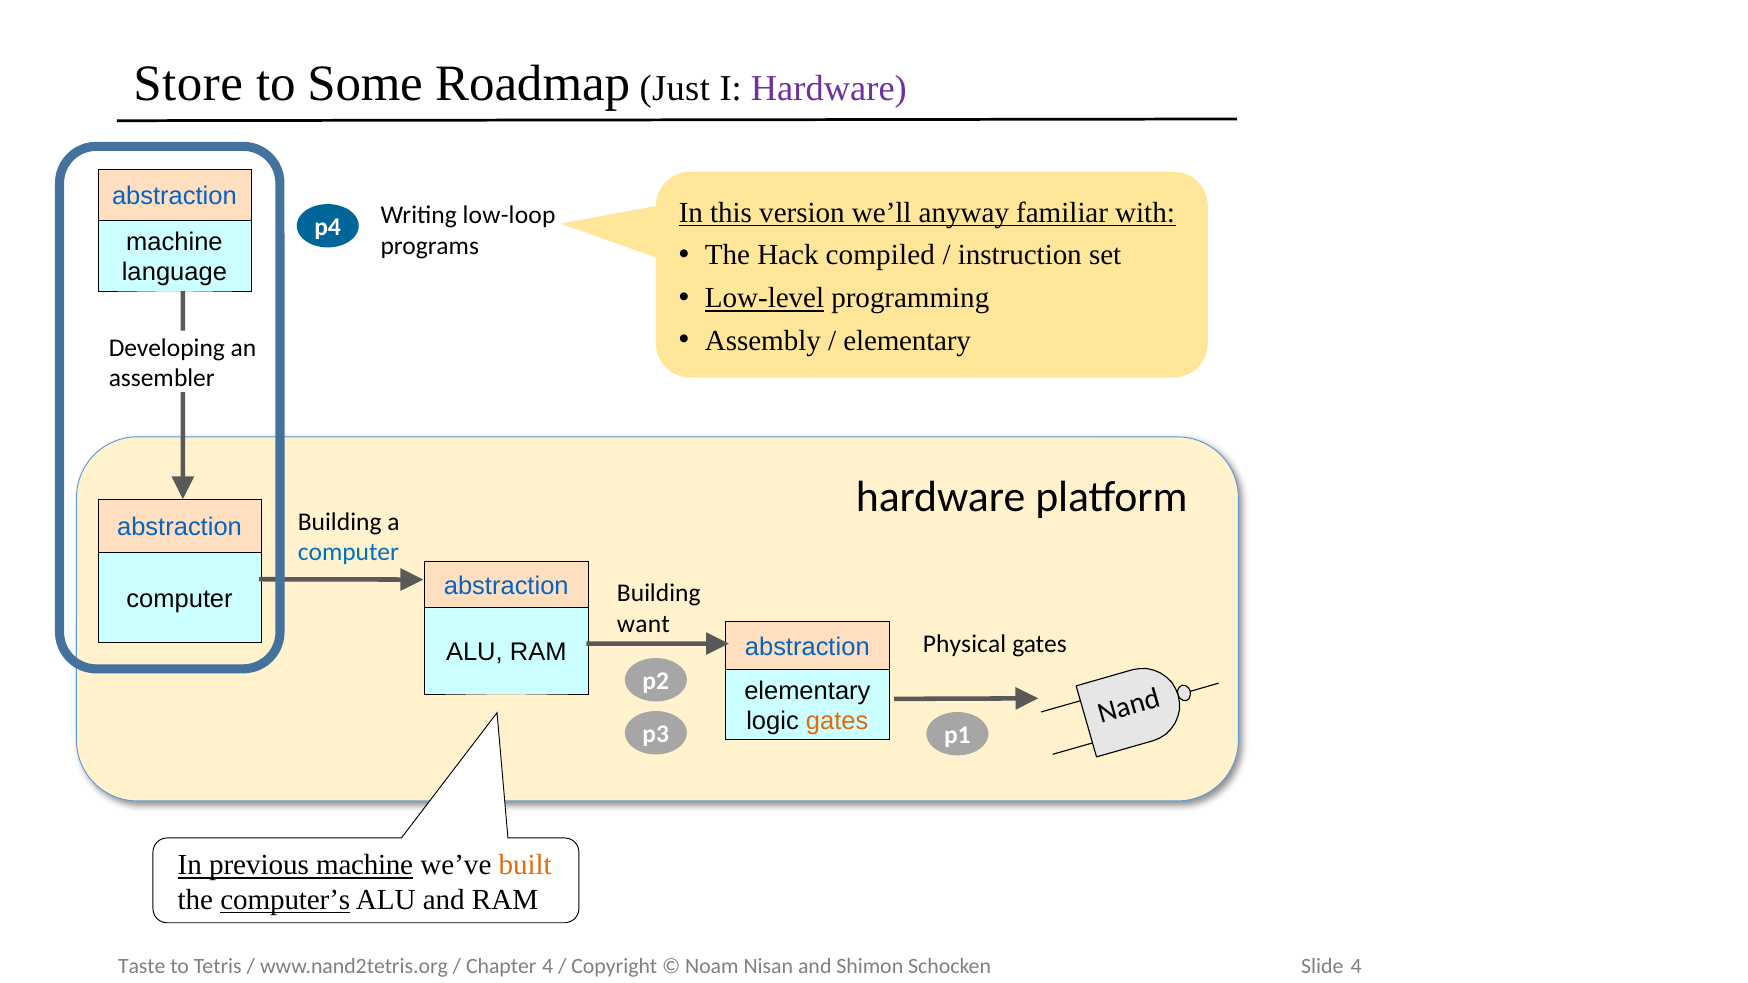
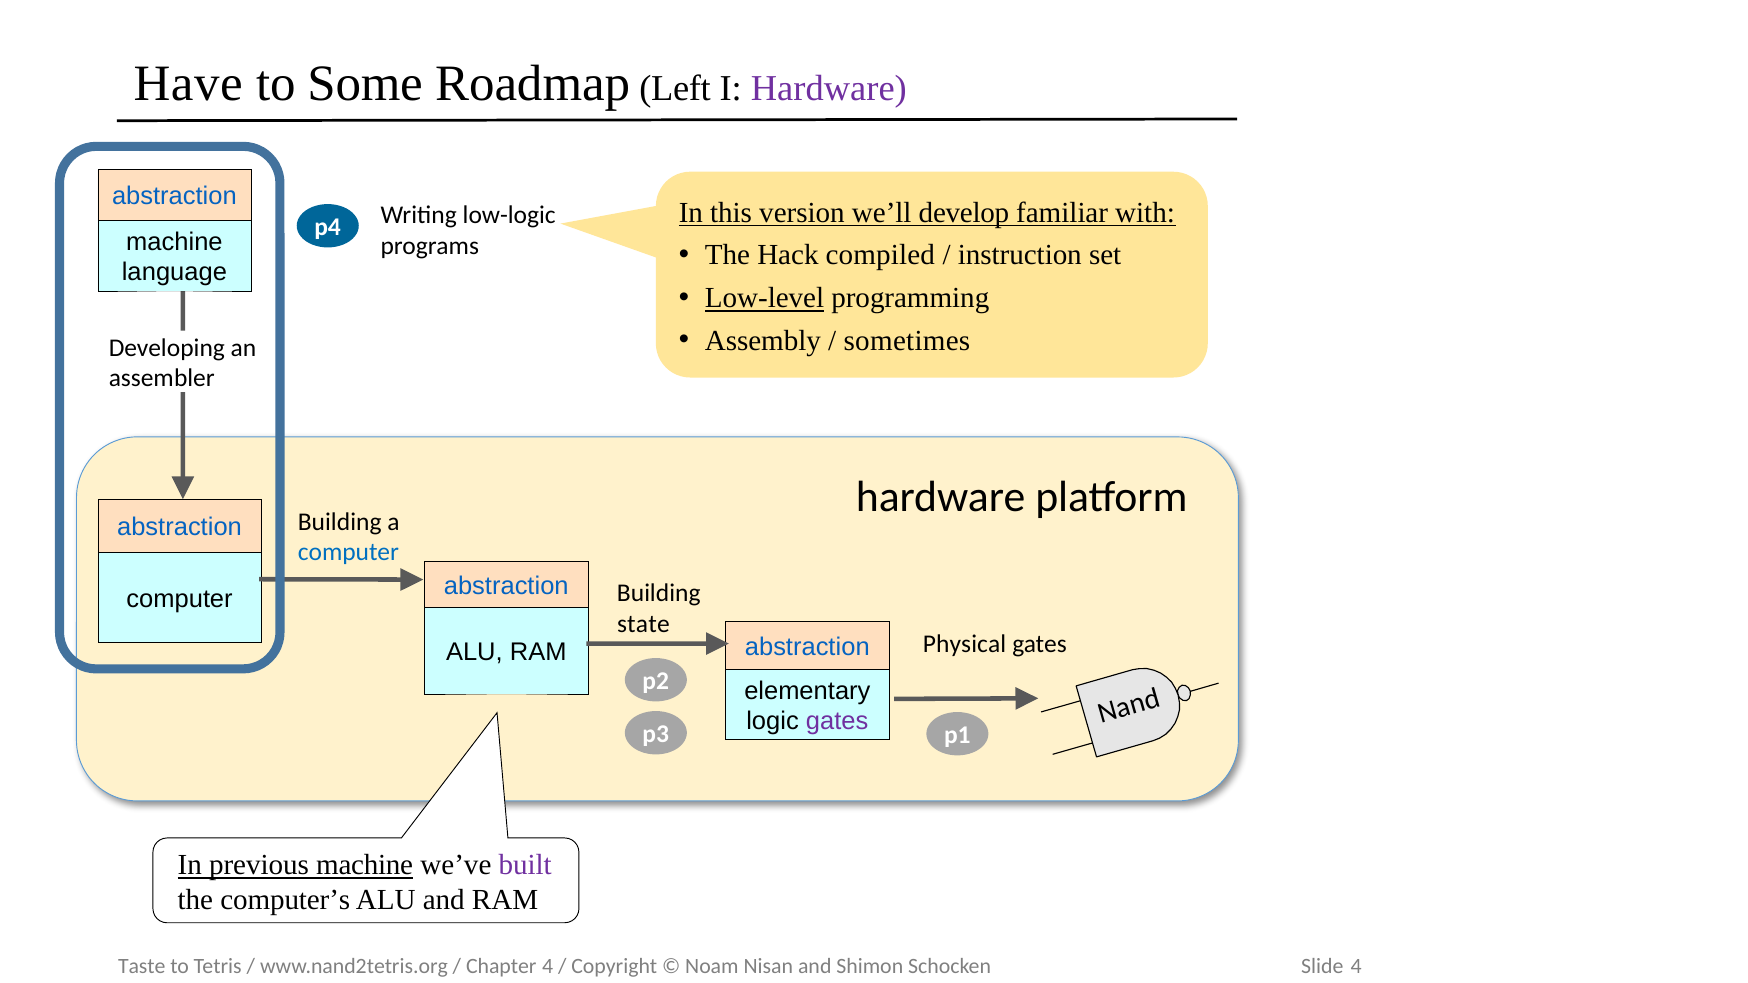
Store: Store -> Have
Just: Just -> Left
anyway: anyway -> develop
low-loop: low-loop -> low-logic
elementary at (907, 341): elementary -> sometimes
want: want -> state
gates at (837, 722) colour: orange -> purple
built colour: orange -> purple
computer’s underline: present -> none
